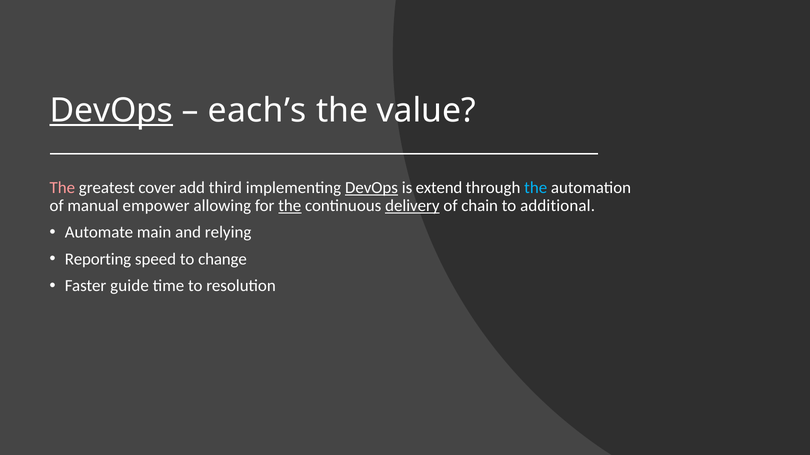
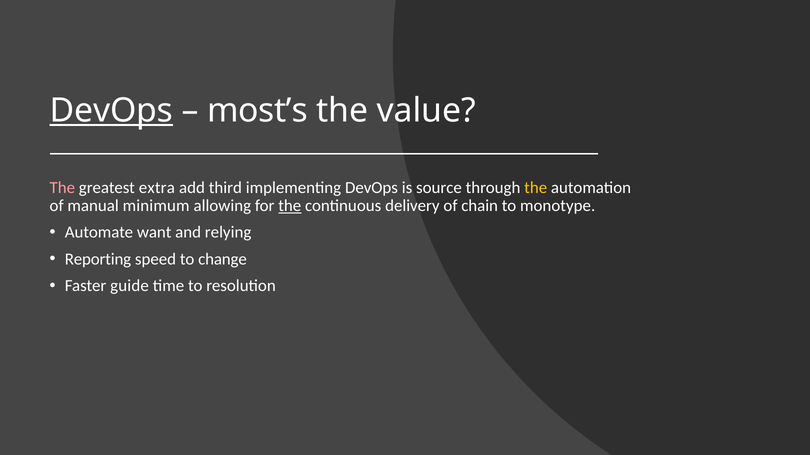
each’s: each’s -> most’s
cover: cover -> extra
DevOps at (371, 188) underline: present -> none
extend: extend -> source
the at (536, 188) colour: light blue -> yellow
empower: empower -> minimum
delivery underline: present -> none
additional: additional -> monotype
main: main -> want
